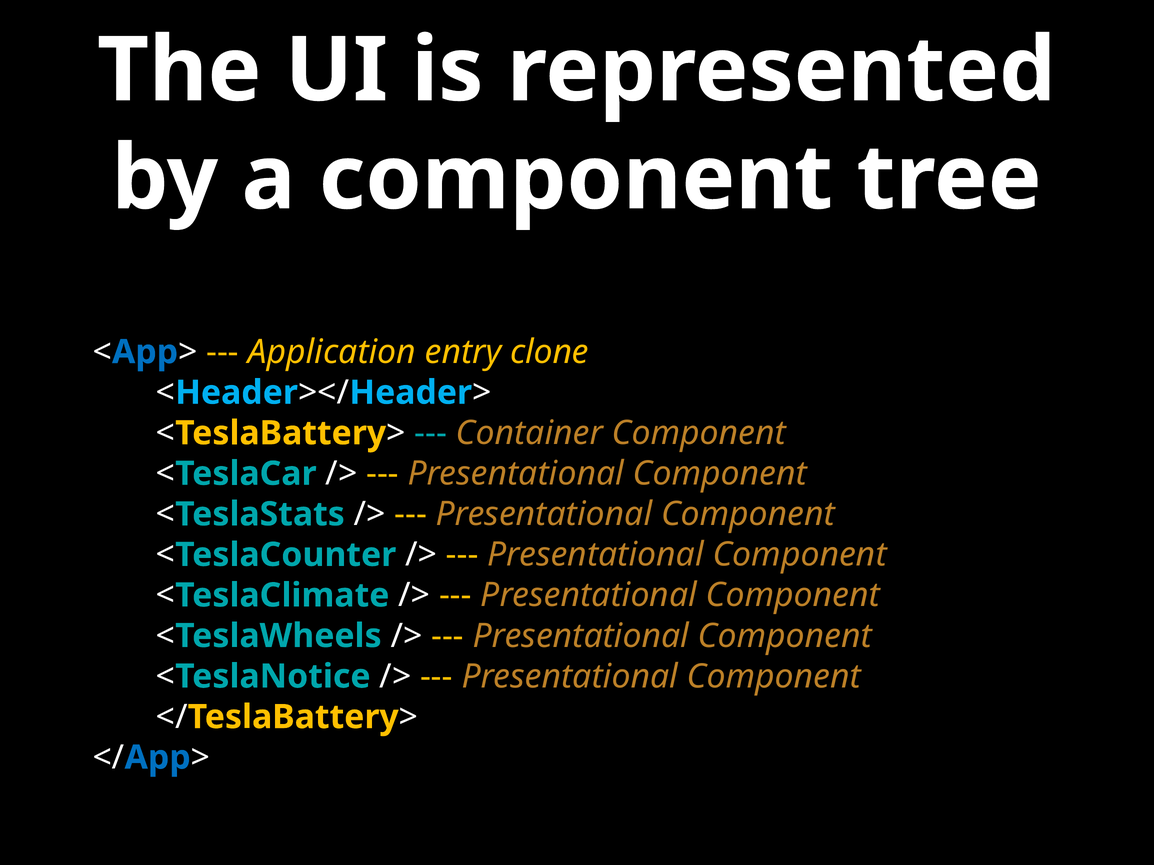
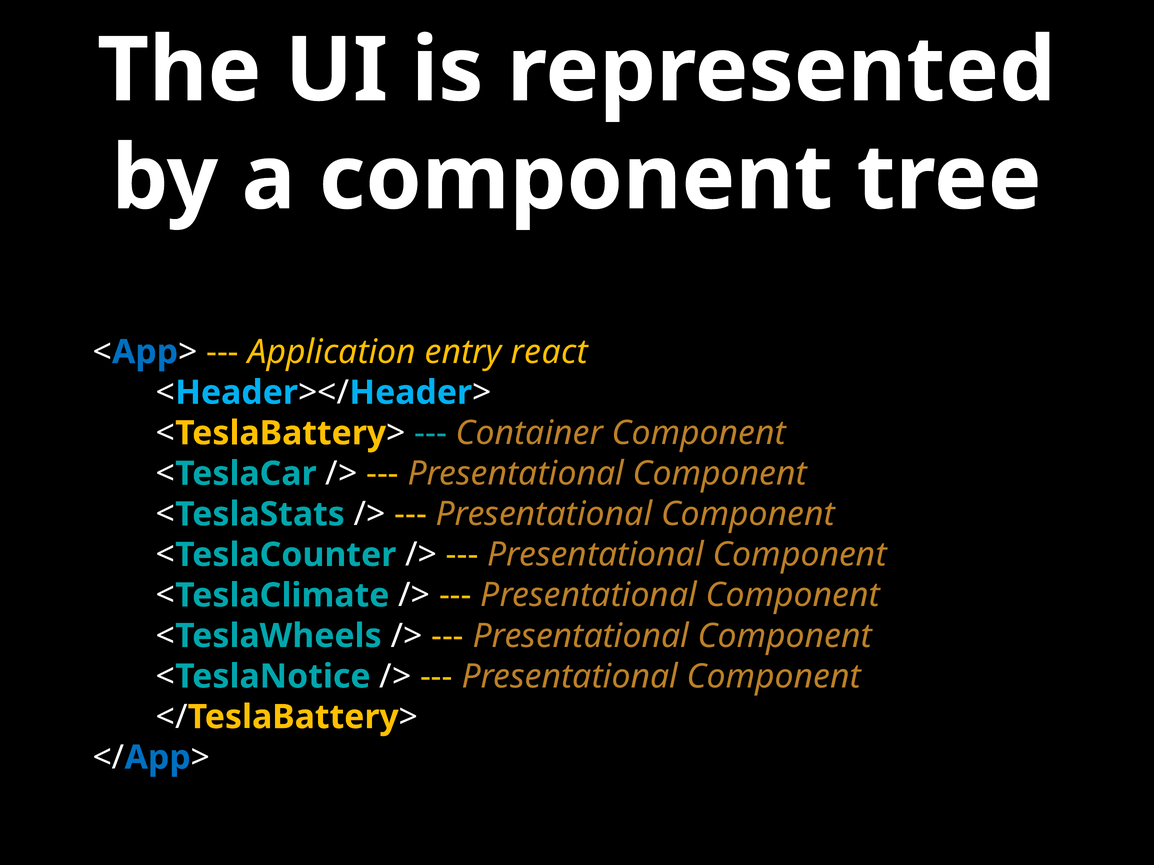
clone: clone -> react
